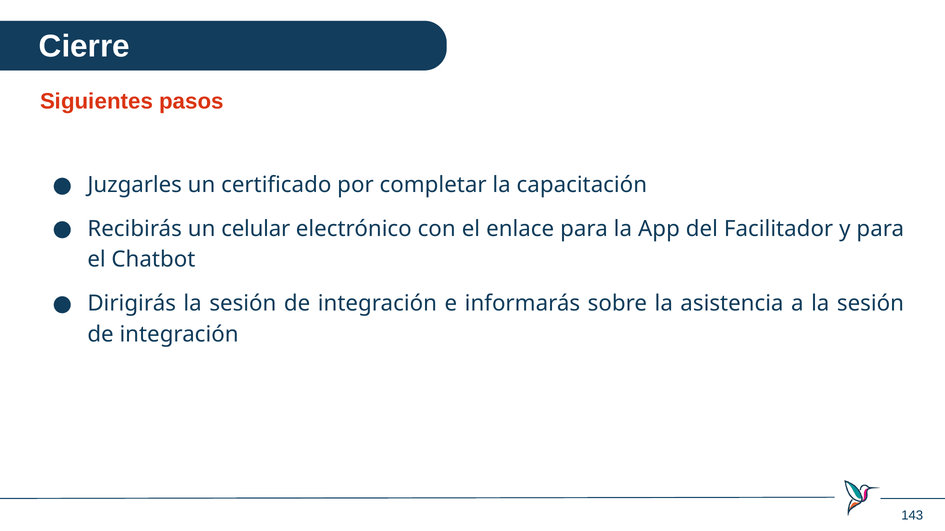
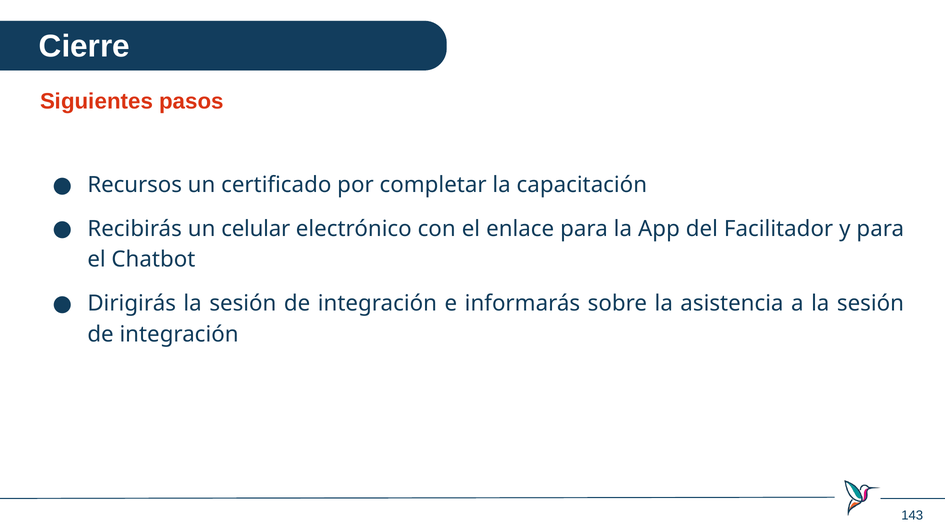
Juzgarles: Juzgarles -> Recursos
